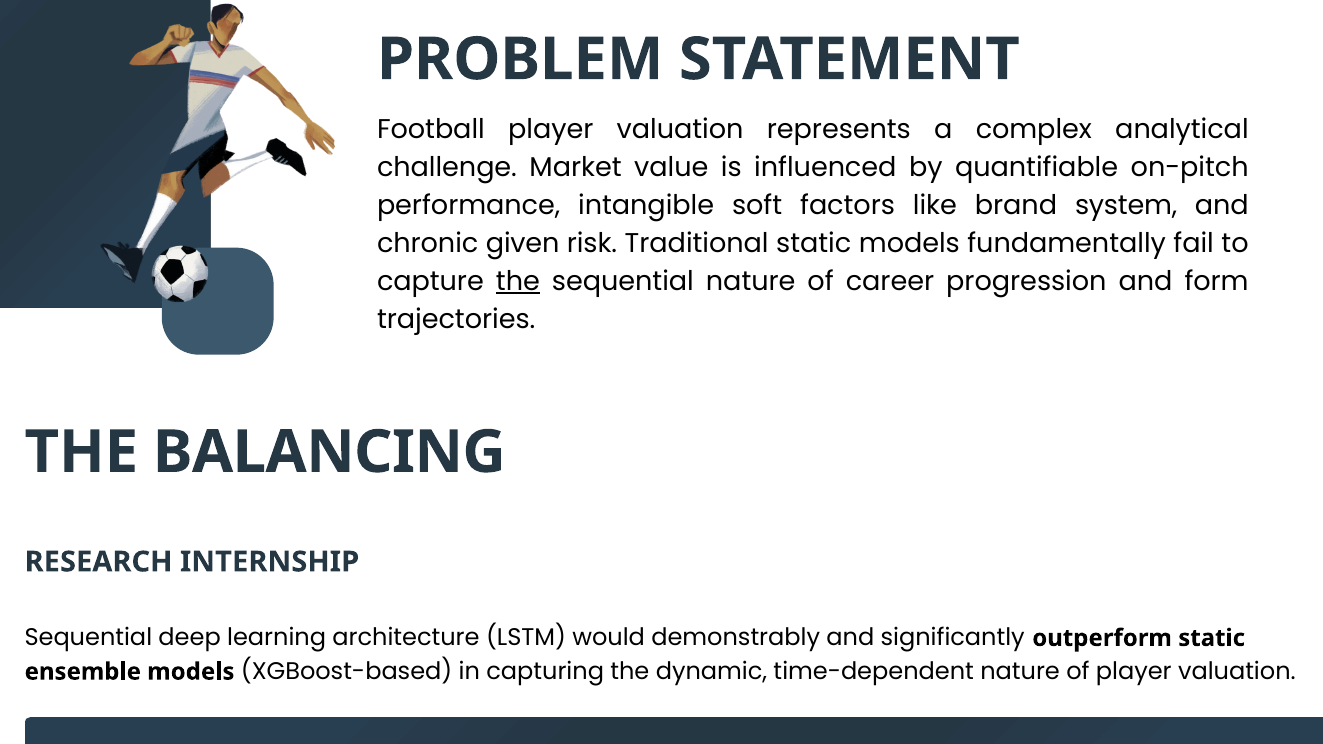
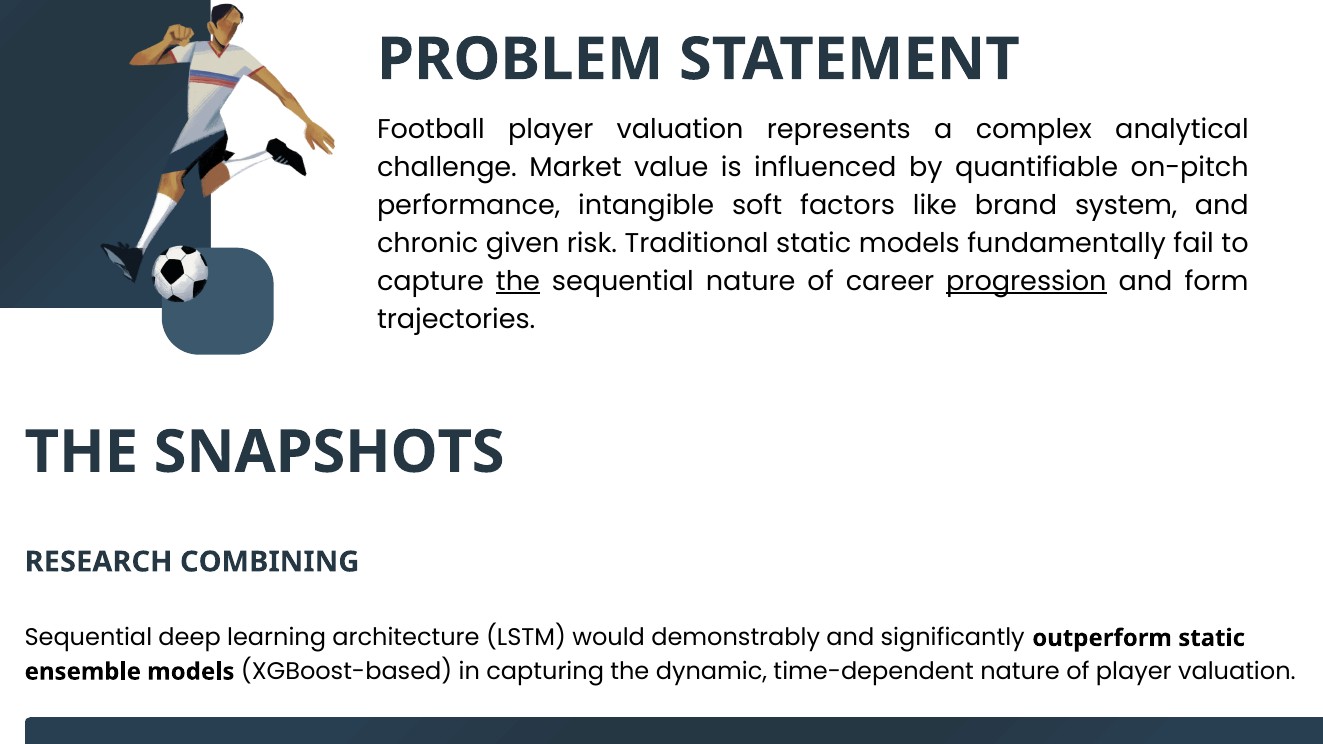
progression underline: none -> present
BALANCING: BALANCING -> SNAPSHOTS
INTERNSHIP: INTERNSHIP -> COMBINING
